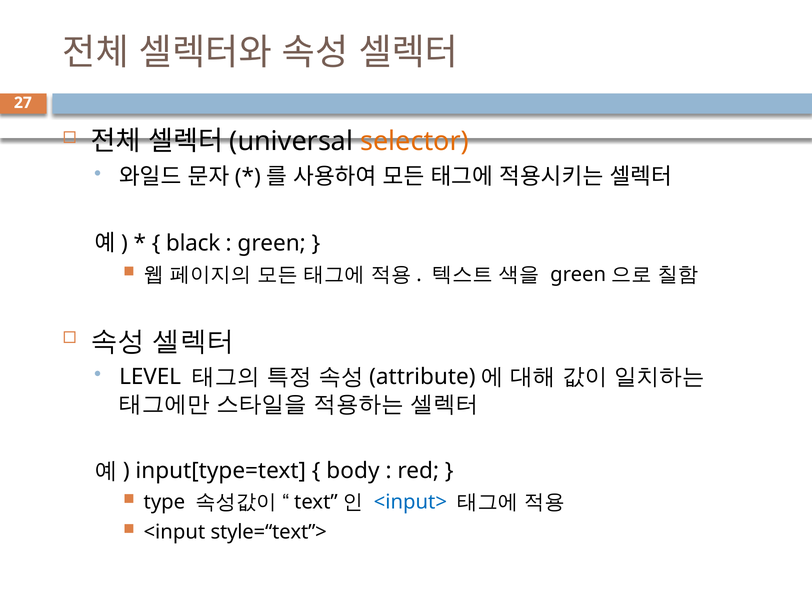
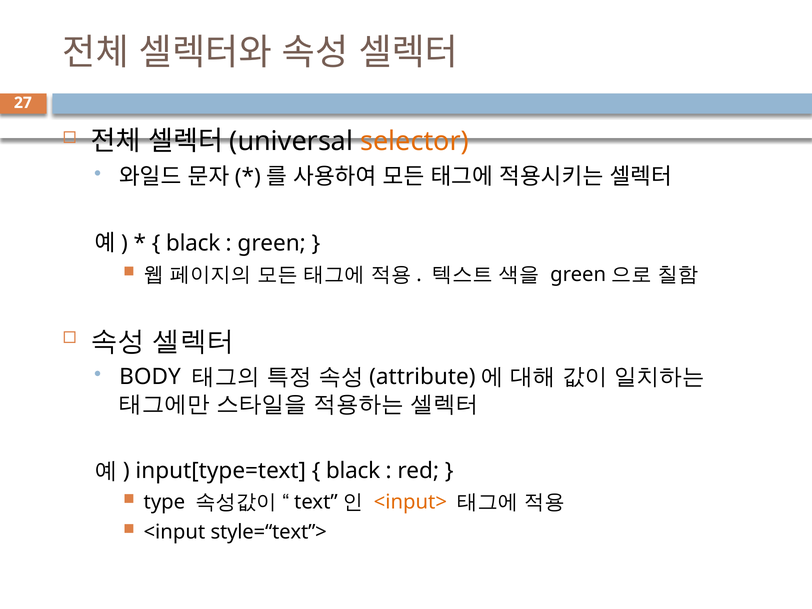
LEVEL: LEVEL -> BODY
body at (353, 471): body -> black
<input> colour: blue -> orange
